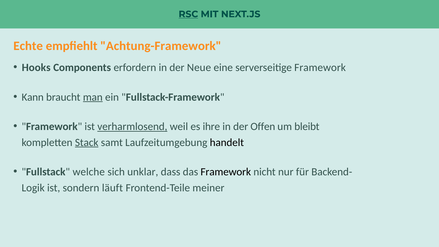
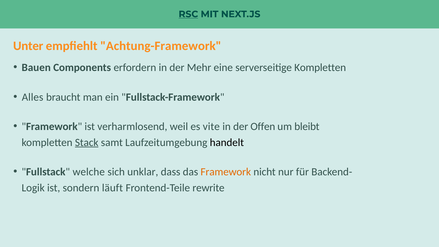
Echte: Echte -> Unter
Hooks: Hooks -> Bauen
Neue: Neue -> Mehr
serverseitige Framework: Framework -> Kompletten
Kann: Kann -> Alles
man underline: present -> none
verharmlosend underline: present -> none
ihre: ihre -> vite
Framework at (226, 172) colour: black -> orange
meiner: meiner -> rewrite
